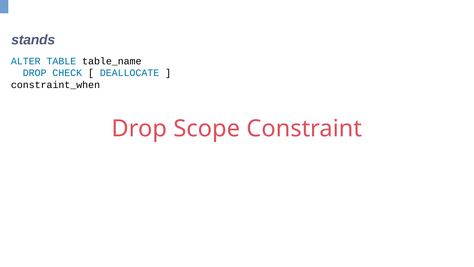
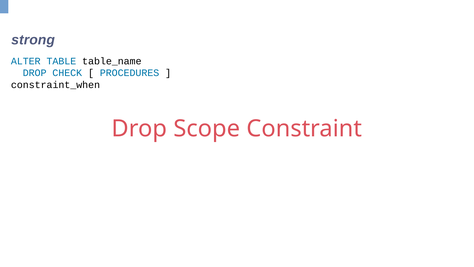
stands: stands -> strong
DEALLOCATE: DEALLOCATE -> PROCEDURES
